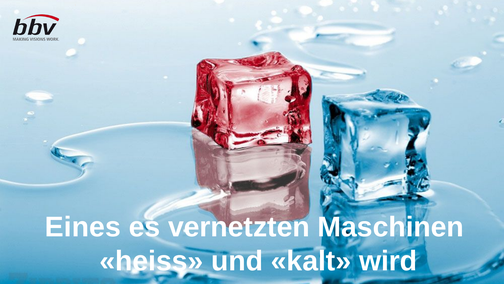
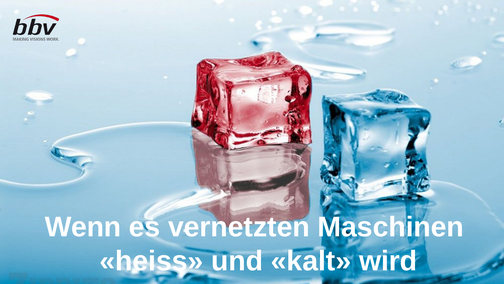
Eines: Eines -> Wenn
